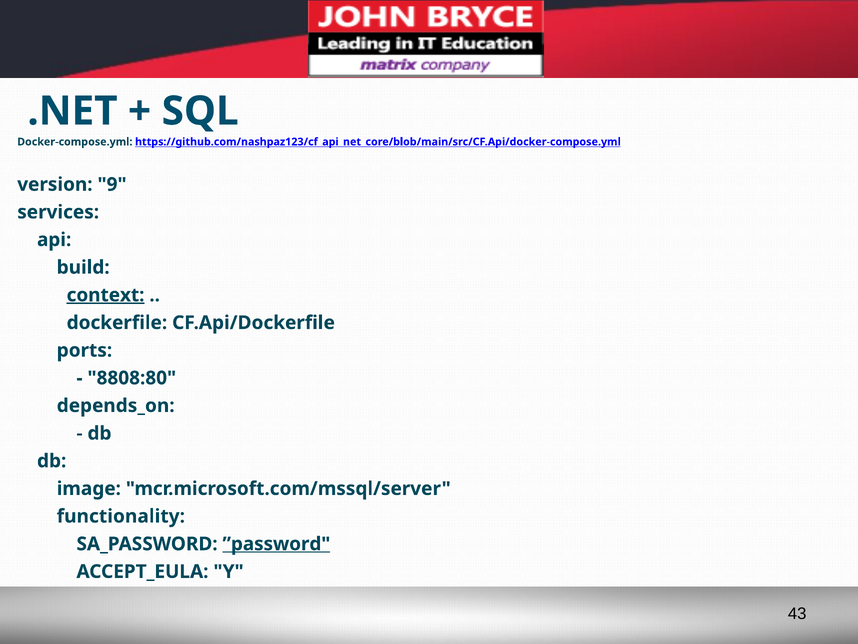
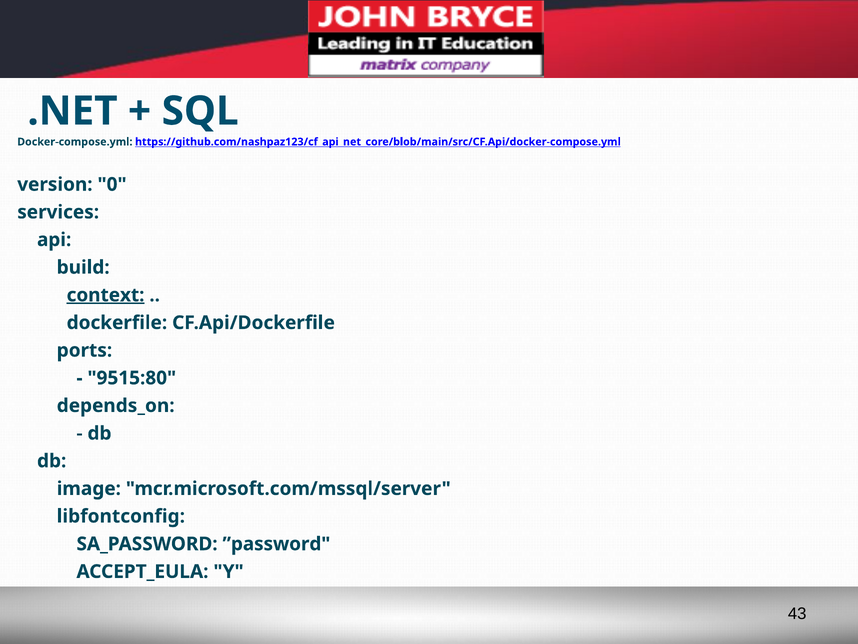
9: 9 -> 0
8808:80: 8808:80 -> 9515:80
functionality: functionality -> libfontconfig
”password underline: present -> none
